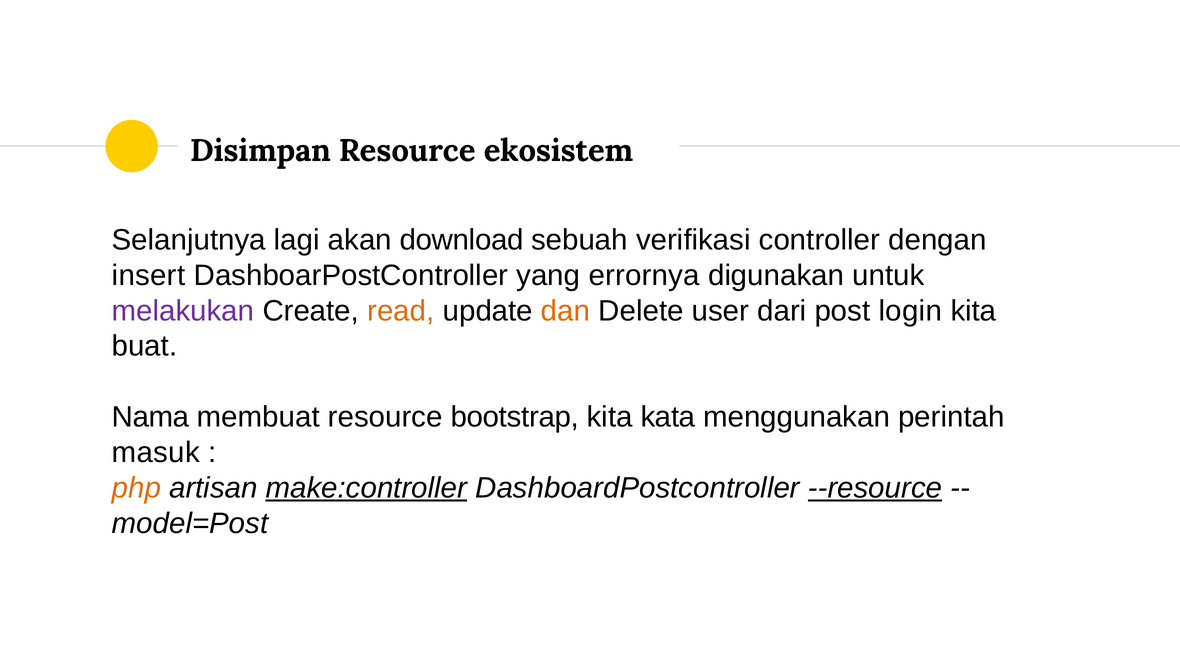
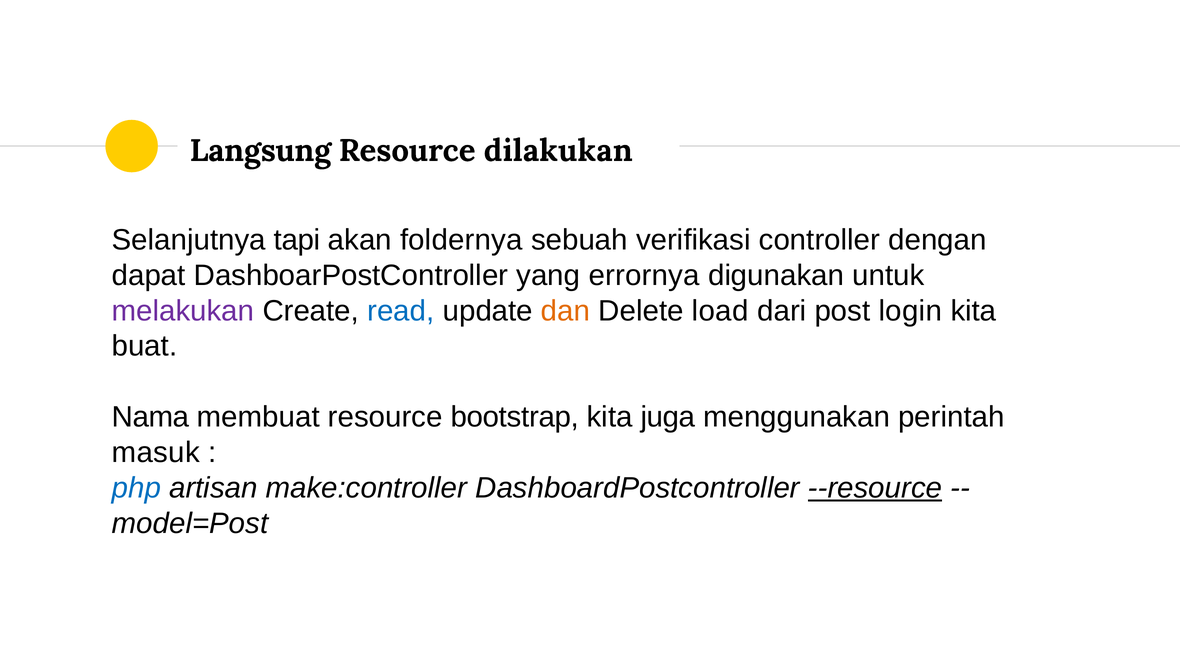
Disimpan: Disimpan -> Langsung
ekosistem: ekosistem -> dilakukan
lagi: lagi -> tapi
download: download -> foldernya
insert: insert -> dapat
read colour: orange -> blue
user: user -> load
kata: kata -> juga
php colour: orange -> blue
make:controller underline: present -> none
